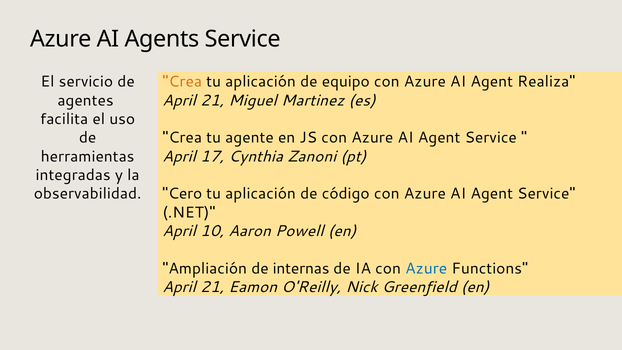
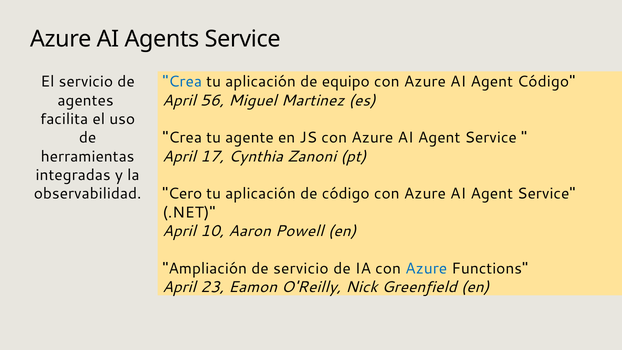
Crea at (182, 82) colour: orange -> blue
Agent Realiza: Realiza -> Código
21 at (212, 100): 21 -> 56
de internas: internas -> servicio
21 at (212, 287): 21 -> 23
